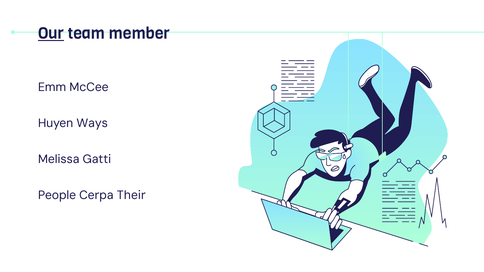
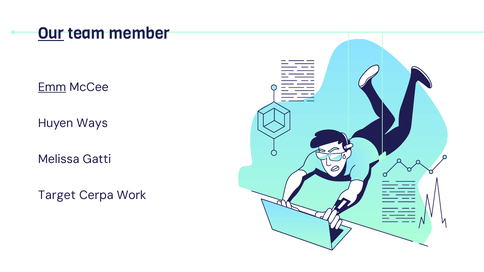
Emm underline: none -> present
People: People -> Target
Their: Their -> Work
